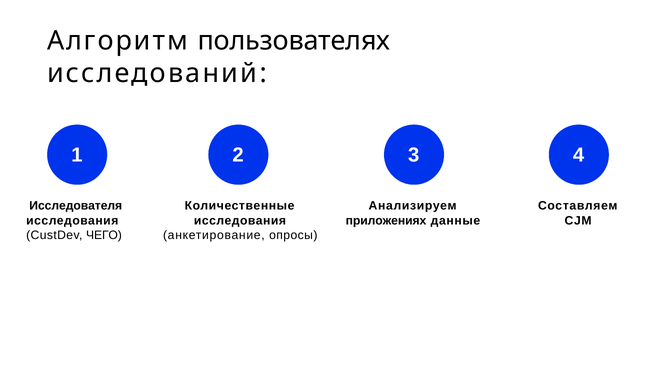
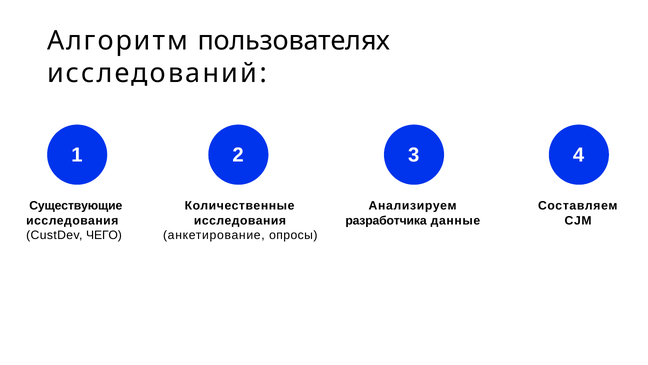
Исследователя: Исследователя -> Существующие
приложениях: приложениях -> разработчика
